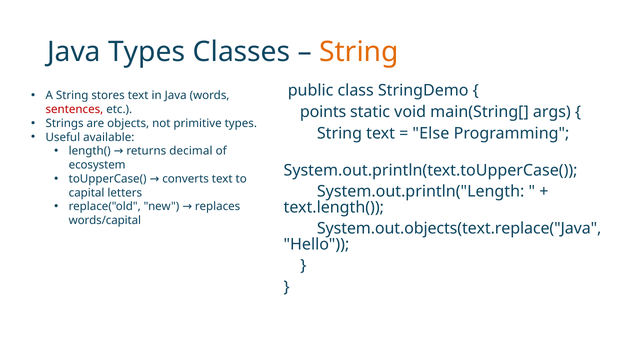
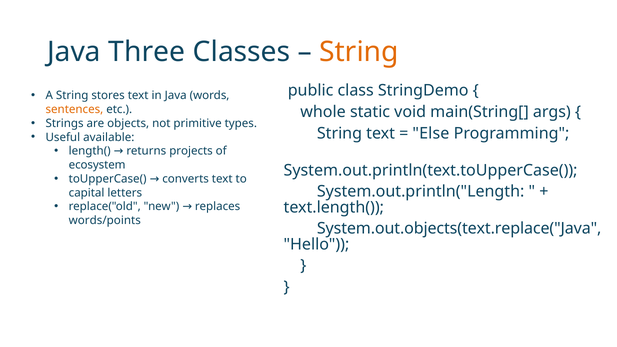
Java Types: Types -> Three
sentences colour: red -> orange
points: points -> whole
decimal: decimal -> projects
words/capital: words/capital -> words/points
